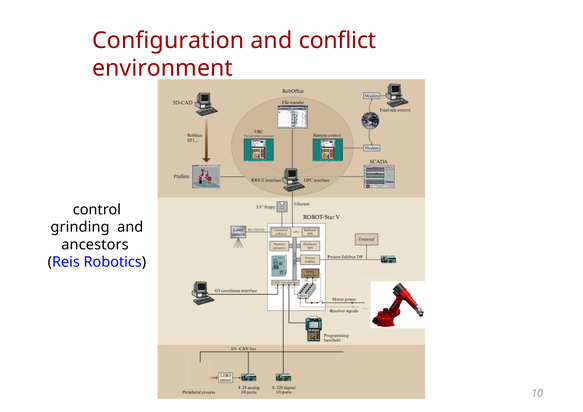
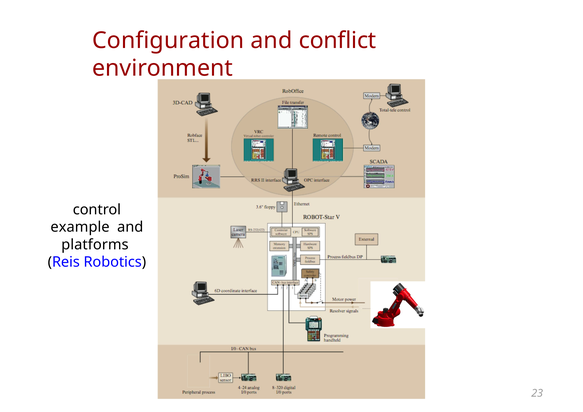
grinding: grinding -> example
ancestors: ancestors -> platforms
10: 10 -> 23
